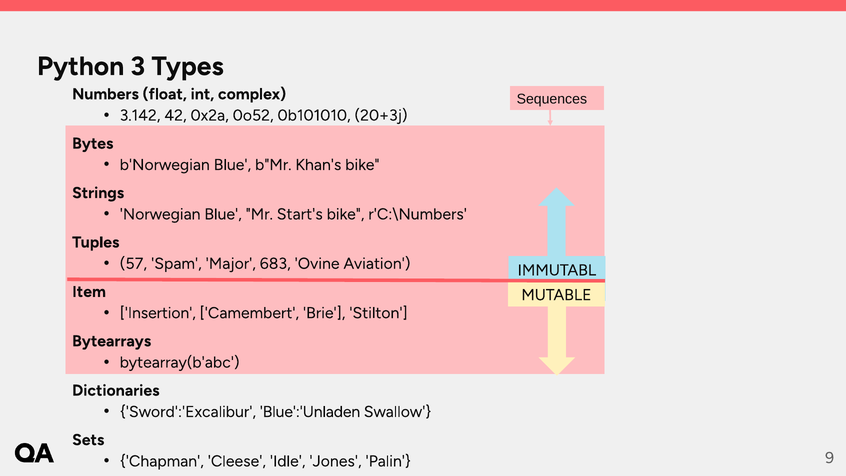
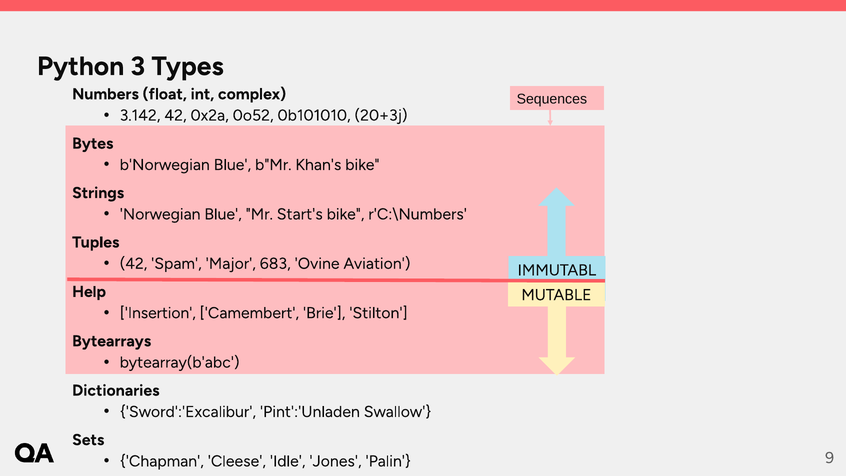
57 at (133, 264): 57 -> 42
Item: Item -> Help
Blue':'Unladen: Blue':'Unladen -> Pint':'Unladen
